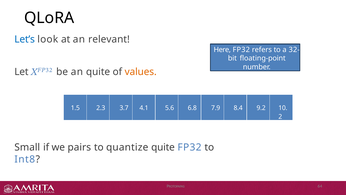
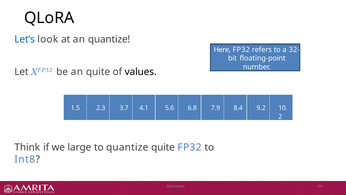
an relevant: relevant -> quantize
values colour: orange -> black
Small: Small -> Think
pairs: pairs -> large
